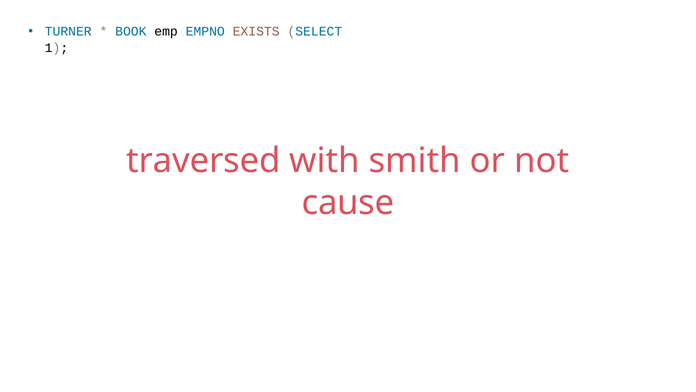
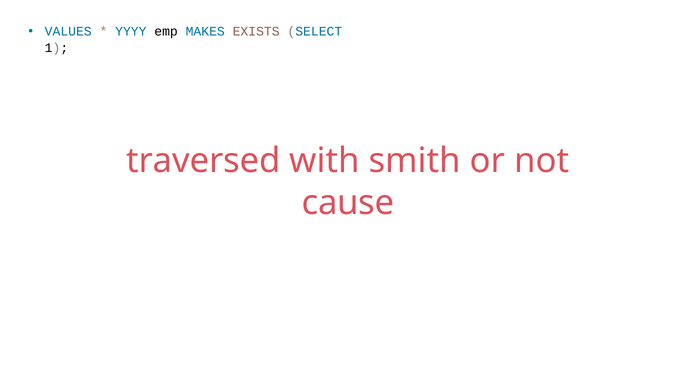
TURNER: TURNER -> VALUES
BOOK: BOOK -> YYYY
EMPNO: EMPNO -> MAKES
